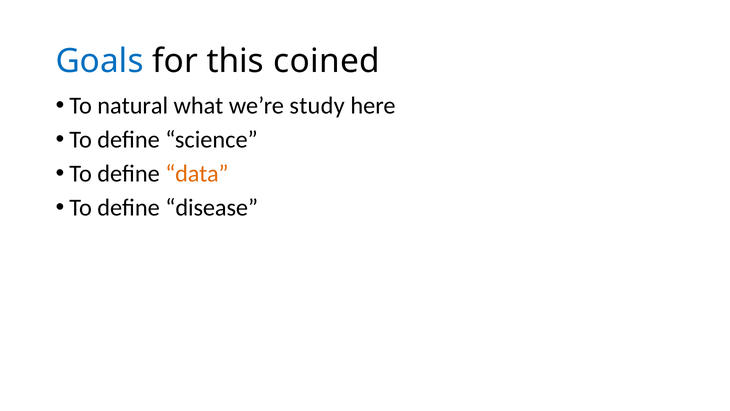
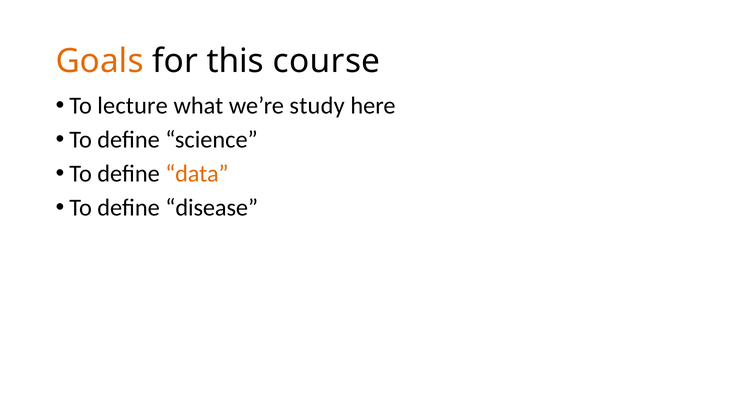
Goals colour: blue -> orange
coined: coined -> course
natural: natural -> lecture
